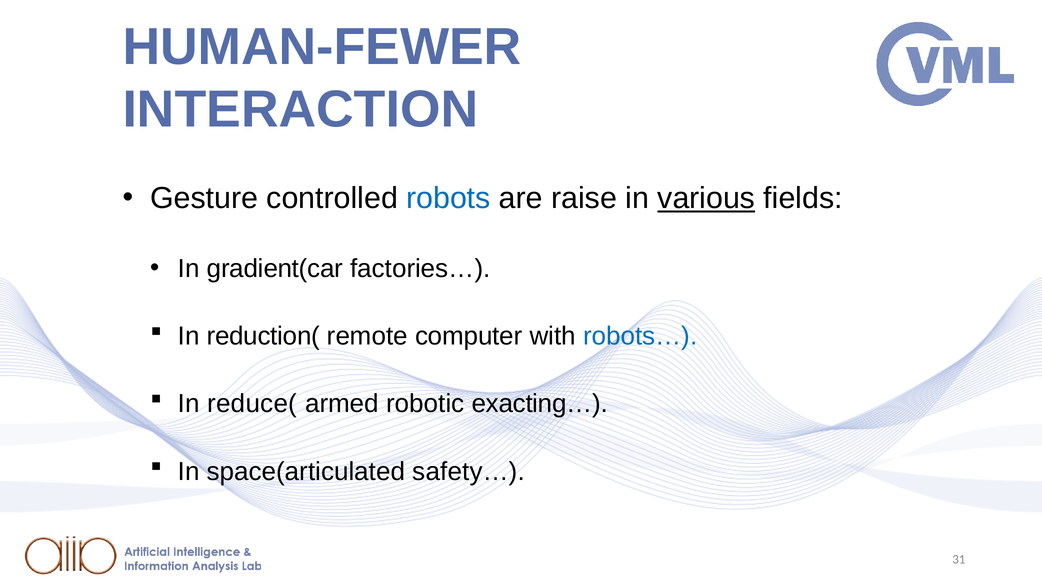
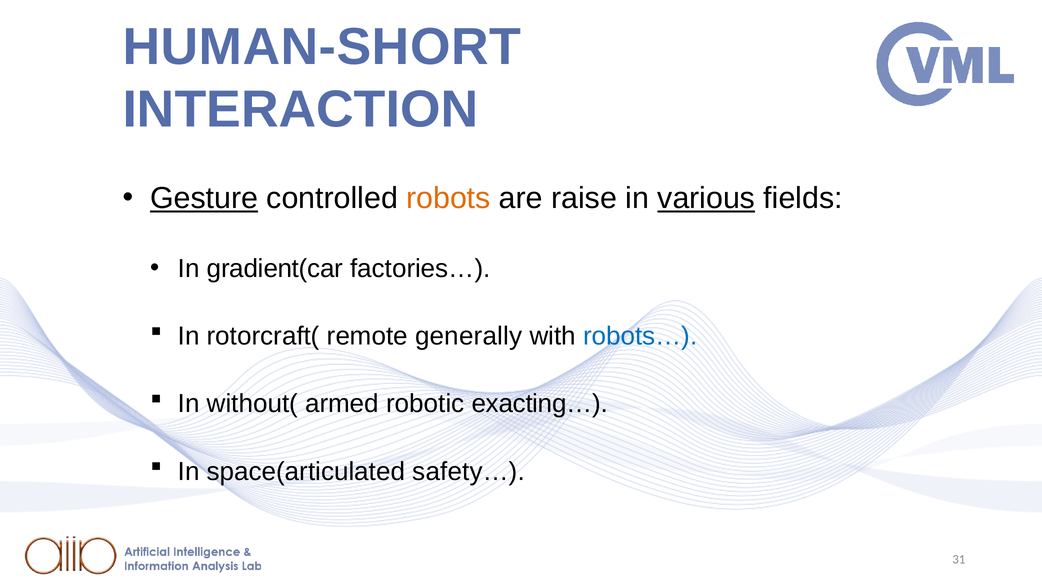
HUMAN-FEWER: HUMAN-FEWER -> HUMAN-SHORT
Gesture underline: none -> present
robots colour: blue -> orange
reduction(: reduction( -> rotorcraft(
computer: computer -> generally
reduce(: reduce( -> without(
